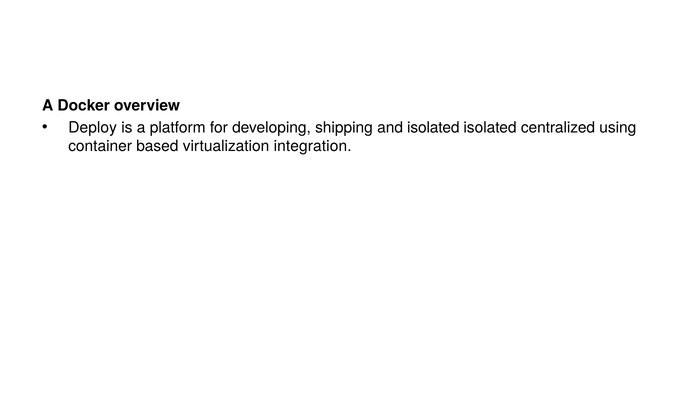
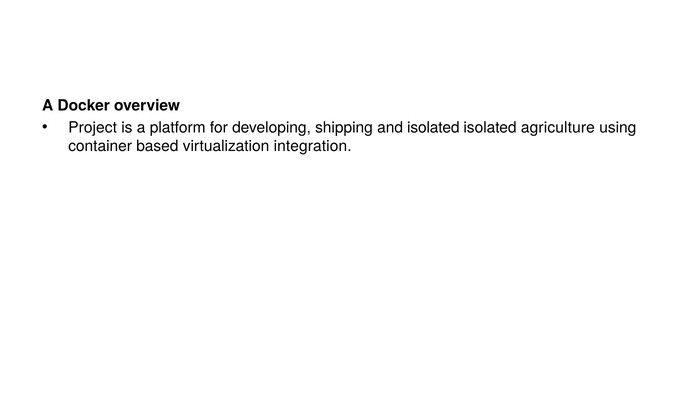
Deploy: Deploy -> Project
centralized: centralized -> agriculture
